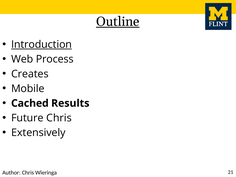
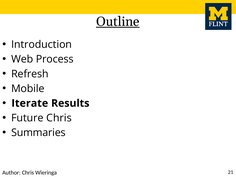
Introduction underline: present -> none
Creates: Creates -> Refresh
Cached: Cached -> Iterate
Extensively: Extensively -> Summaries
